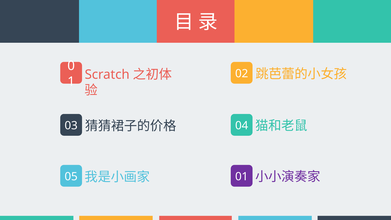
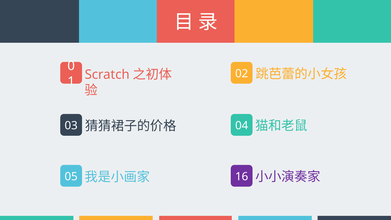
01: 01 -> 16
